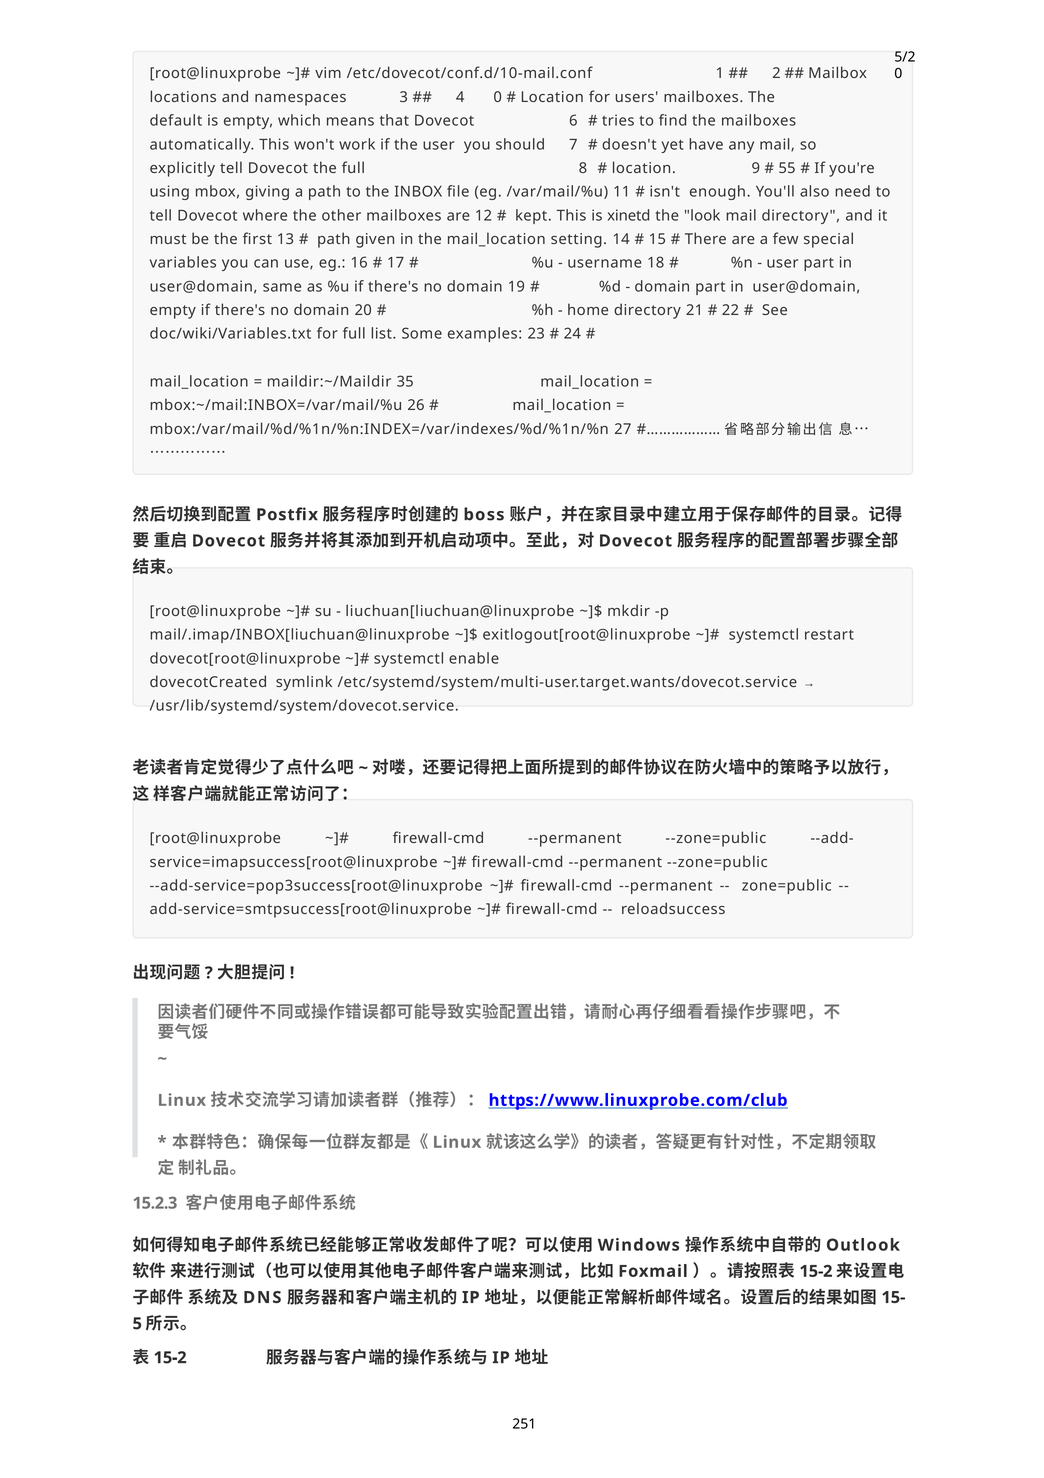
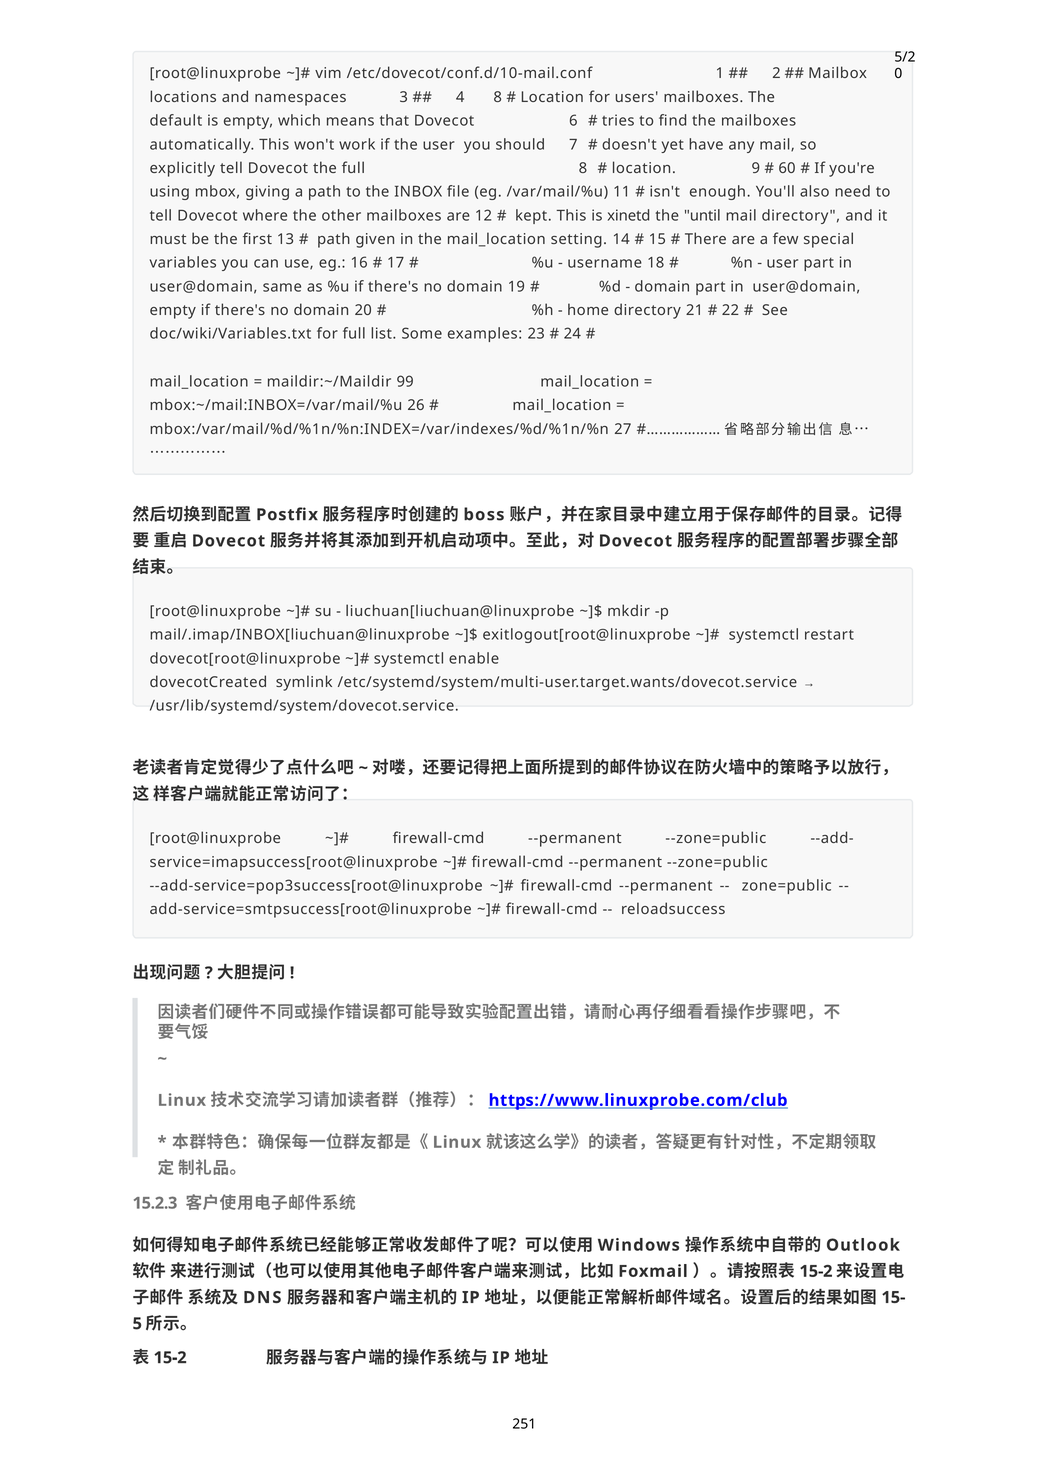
4 0: 0 -> 8
55: 55 -> 60
look: look -> until
35: 35 -> 99
